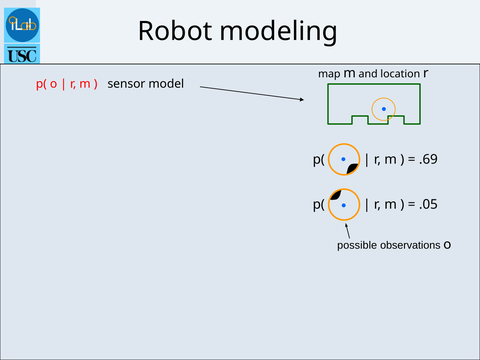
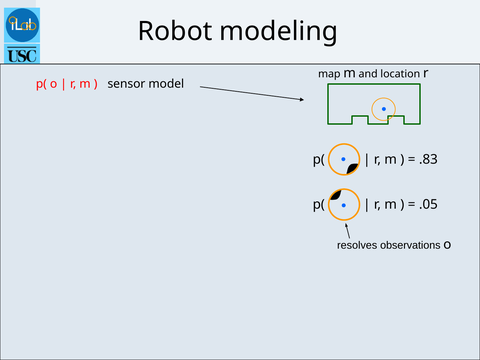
.69: .69 -> .83
possible: possible -> resolves
